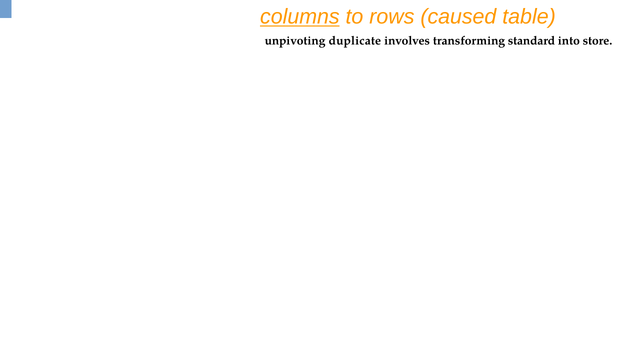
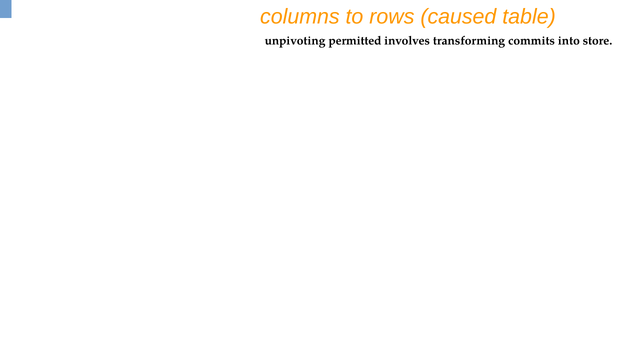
columns underline: present -> none
duplicate: duplicate -> permitted
standard: standard -> commits
